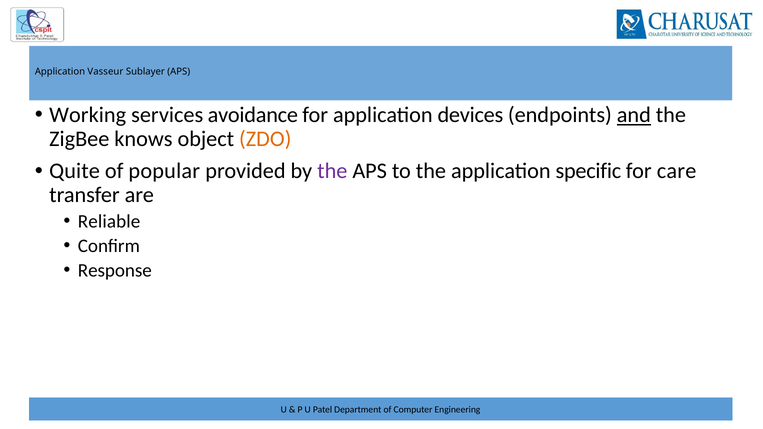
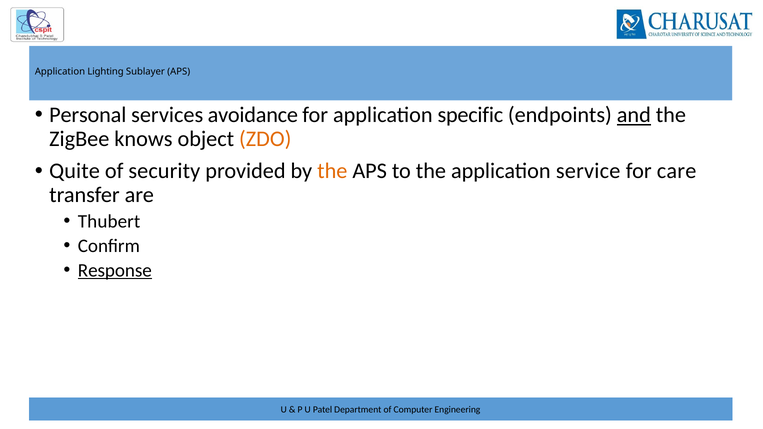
Vasseur: Vasseur -> Lighting
Working: Working -> Personal
devices: devices -> specific
popular: popular -> security
the at (332, 171) colour: purple -> orange
specific: specific -> service
Reliable: Reliable -> Thubert
Response underline: none -> present
